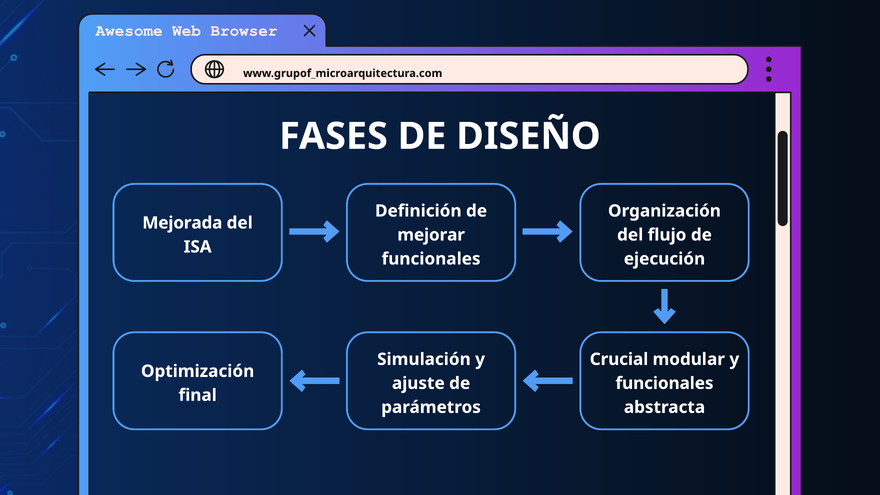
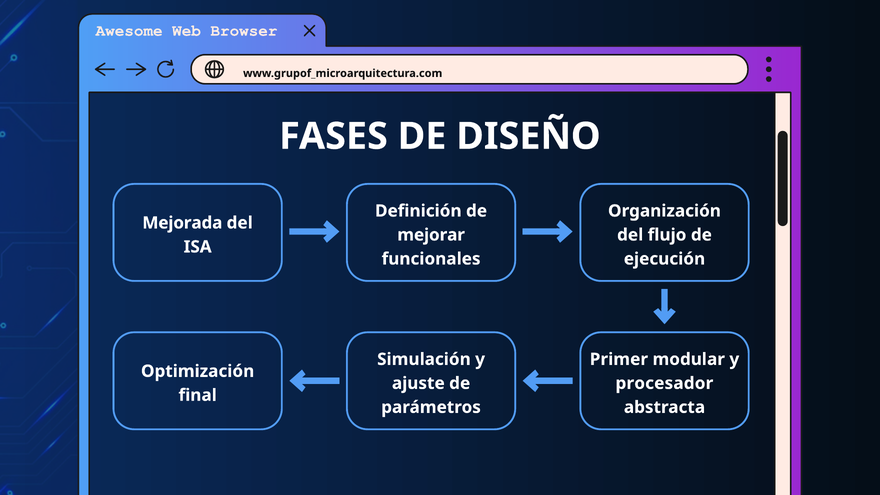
Crucial: Crucial -> Primer
funcionales at (665, 383): funcionales -> procesador
